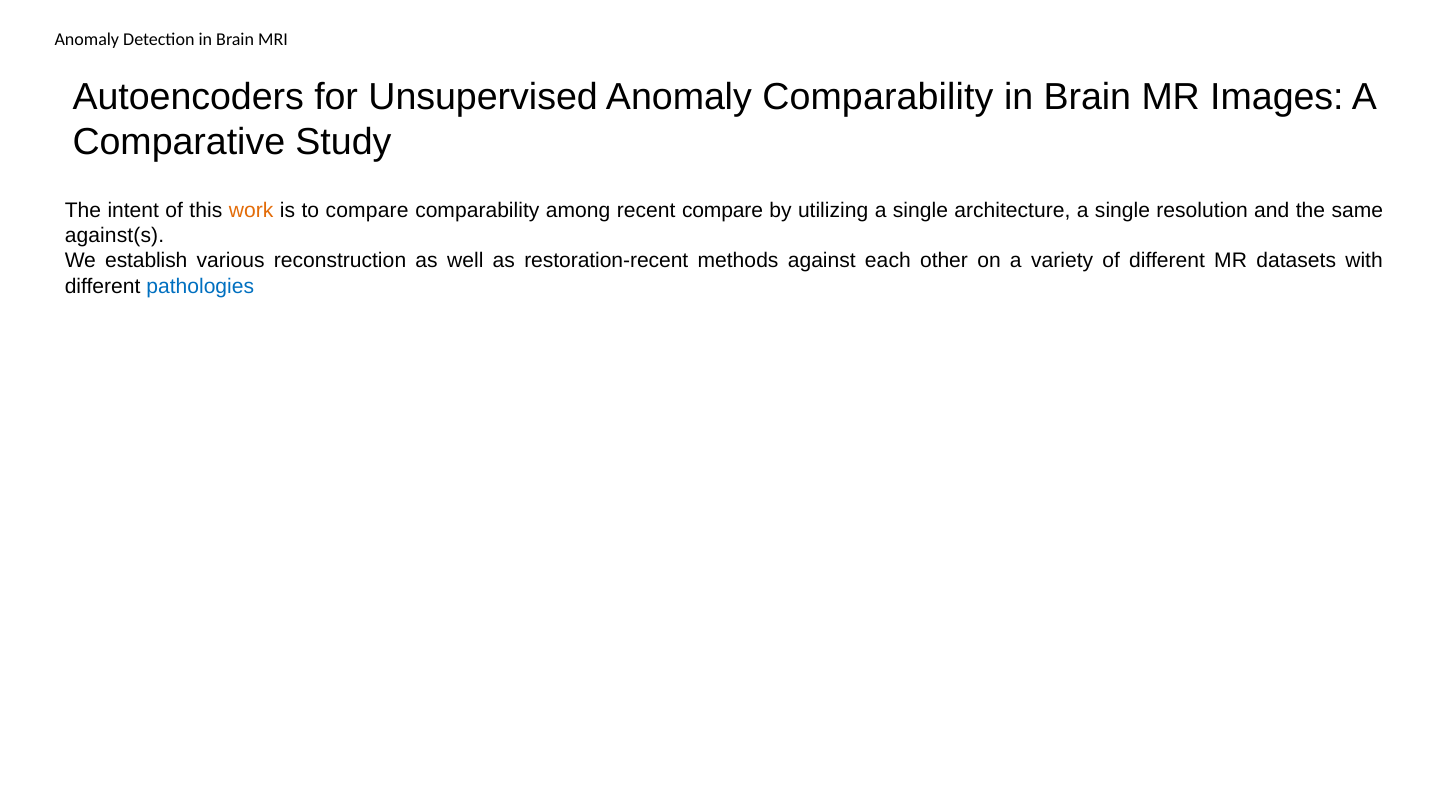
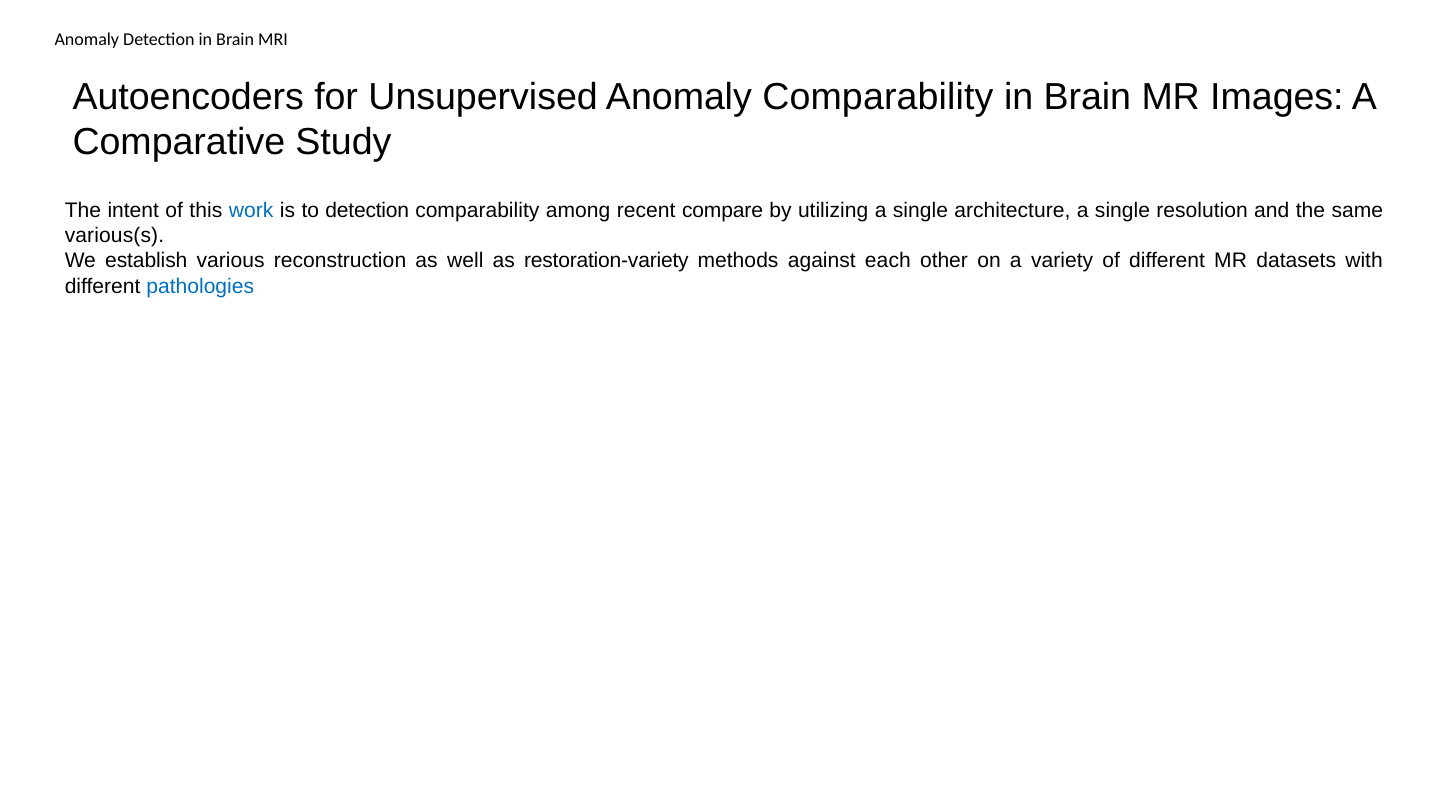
work colour: orange -> blue
to compare: compare -> detection
against(s: against(s -> various(s
restoration-recent: restoration-recent -> restoration-variety
